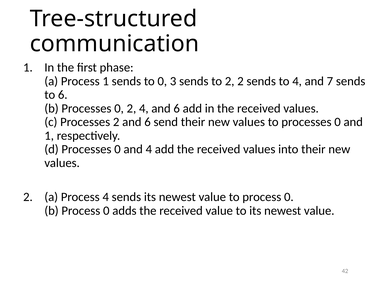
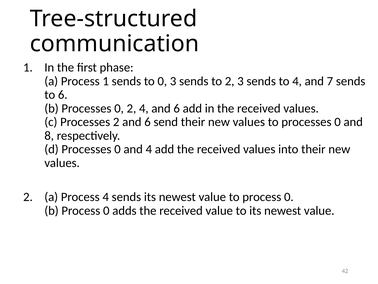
2 2: 2 -> 3
1 at (49, 135): 1 -> 8
